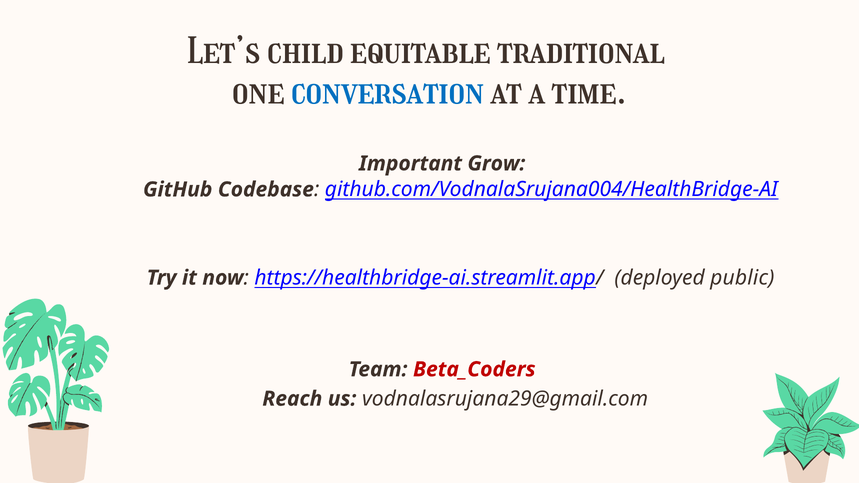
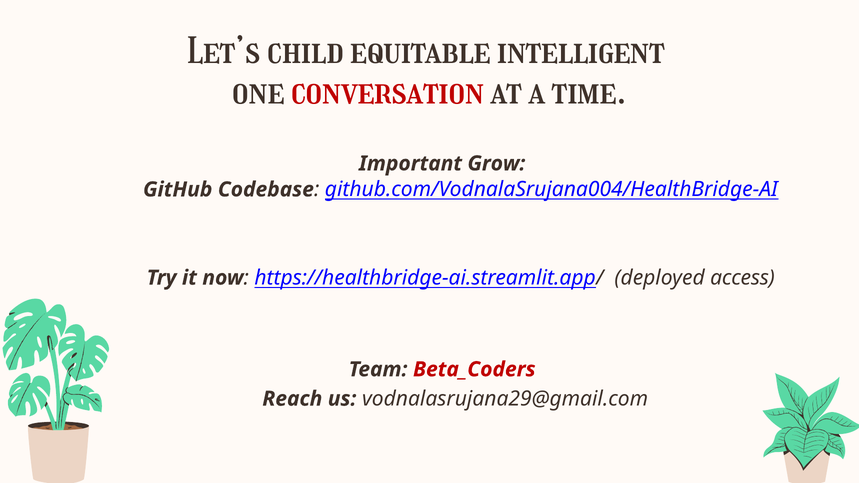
traditional: traditional -> intelligent
conversation colour: blue -> red
public: public -> access
